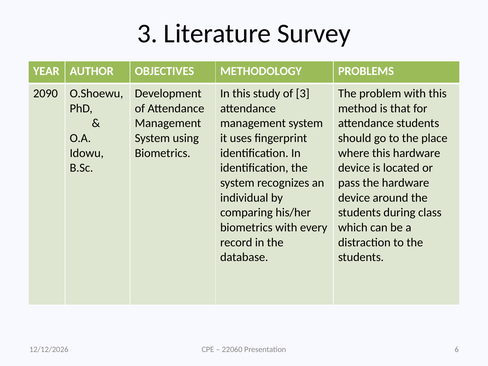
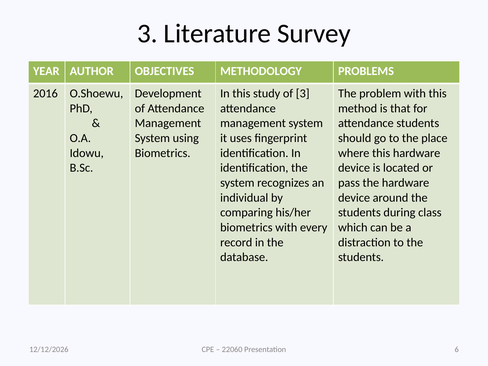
2090: 2090 -> 2016
